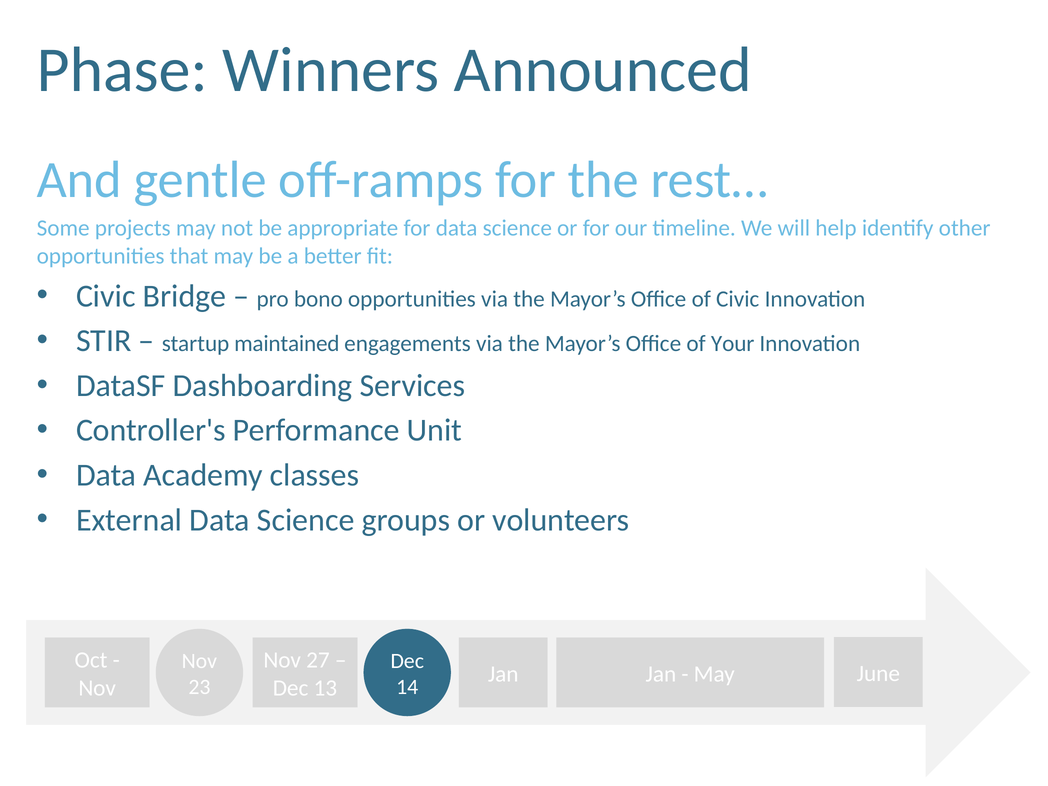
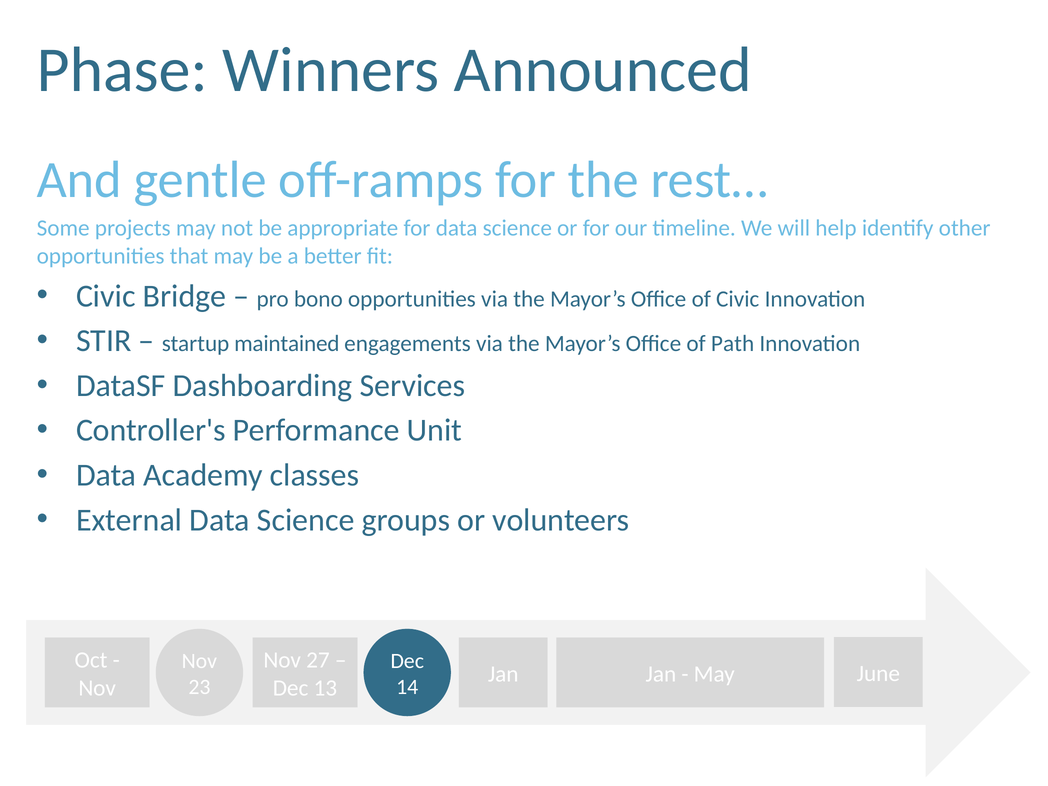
Your: Your -> Path
